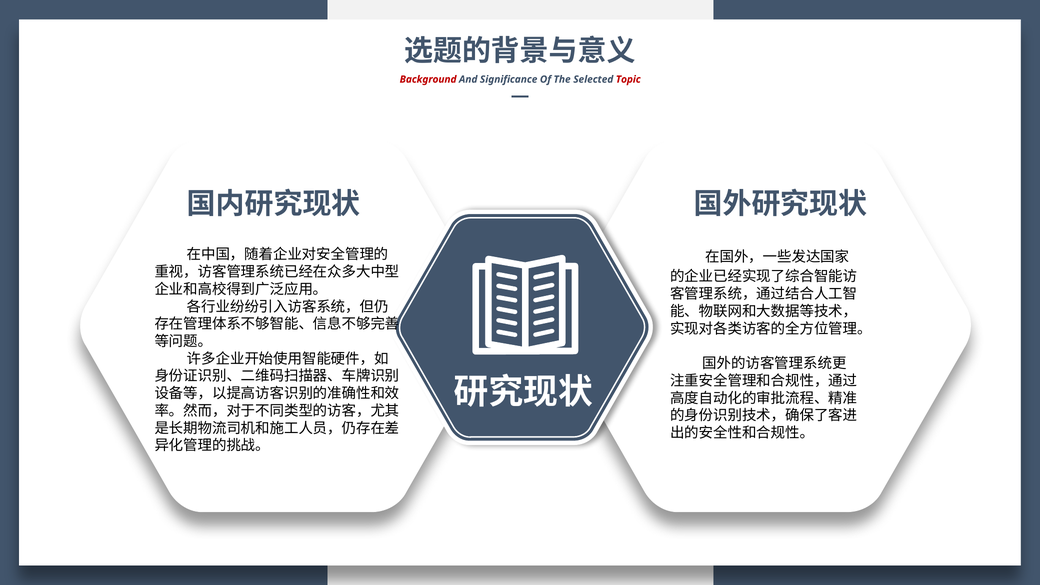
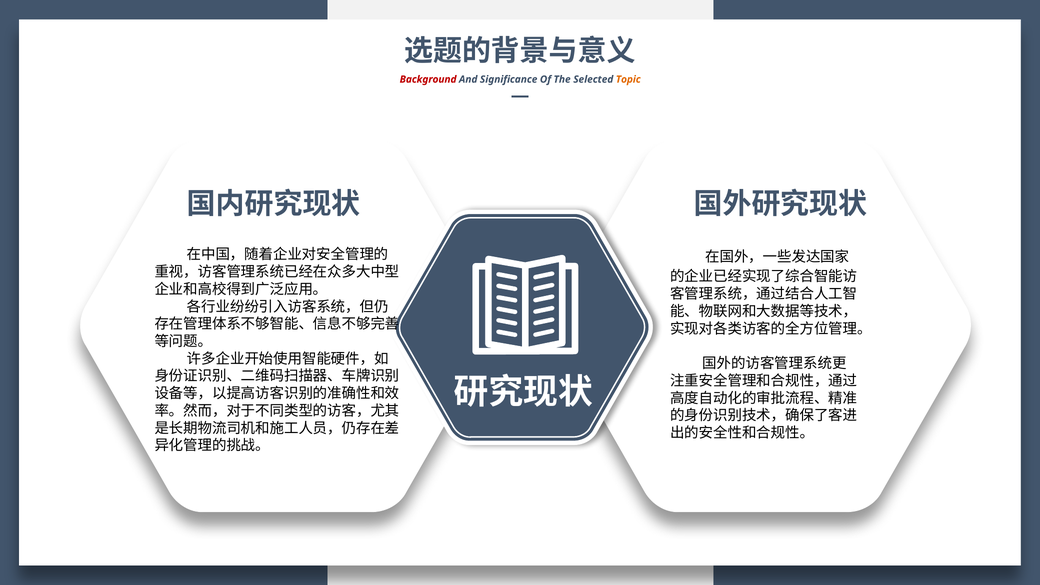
Topic colour: red -> orange
